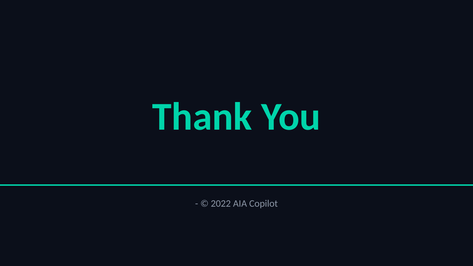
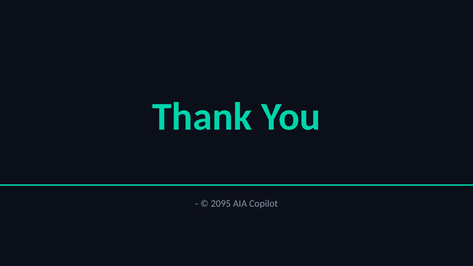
2022: 2022 -> 2095
